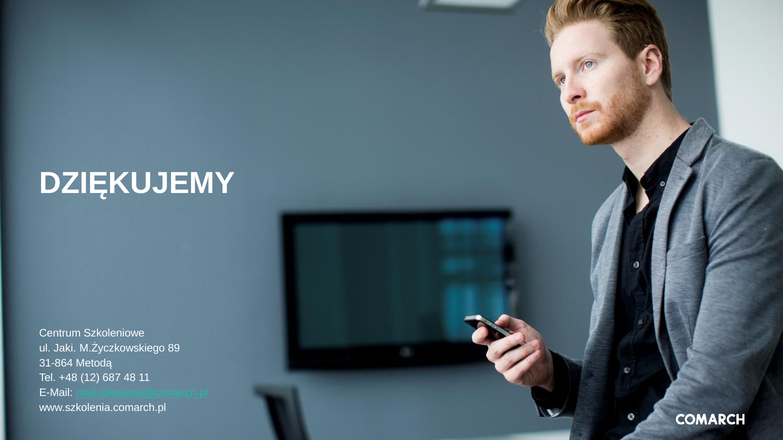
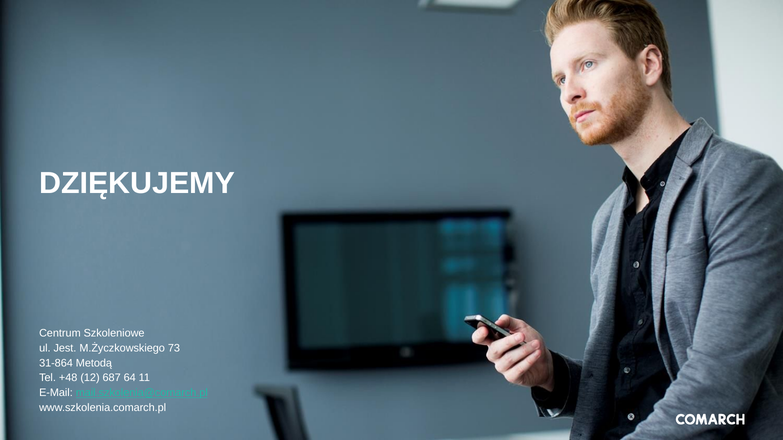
Jaki: Jaki -> Jest
89: 89 -> 73
48: 48 -> 64
